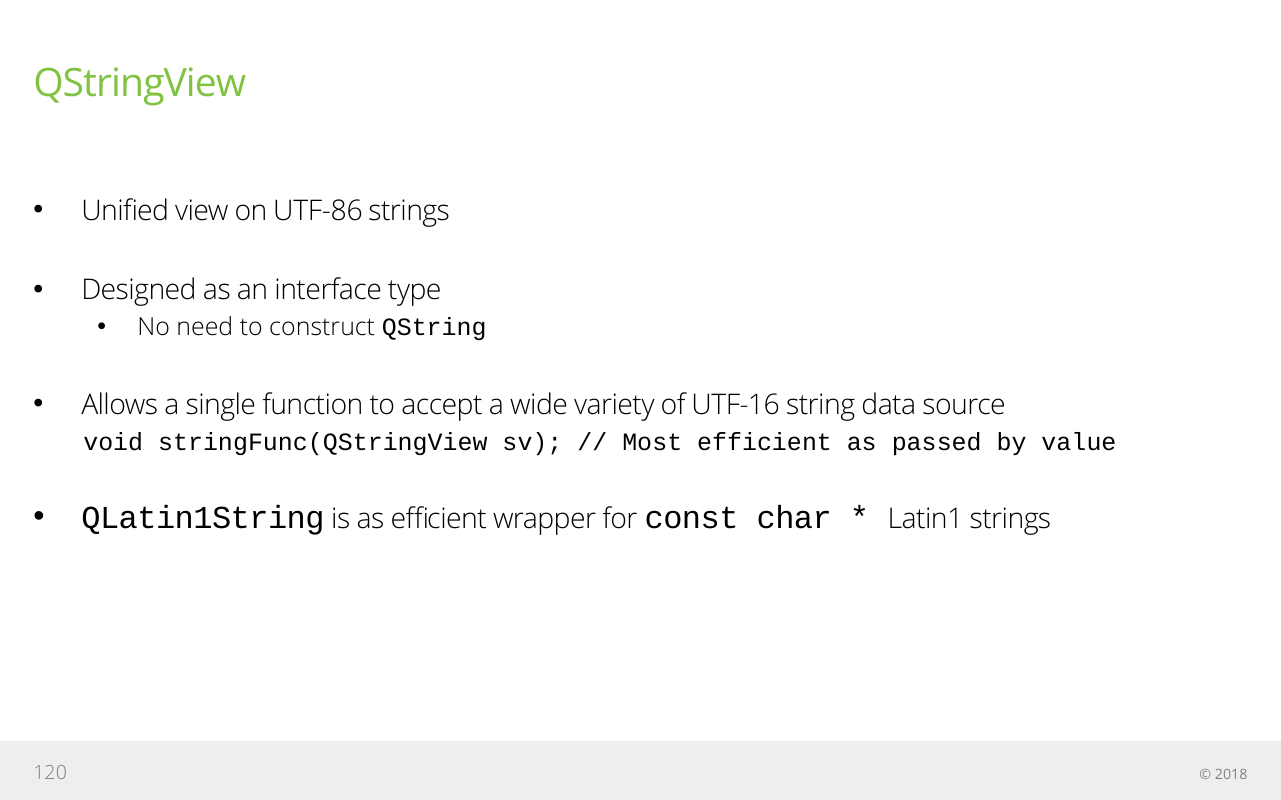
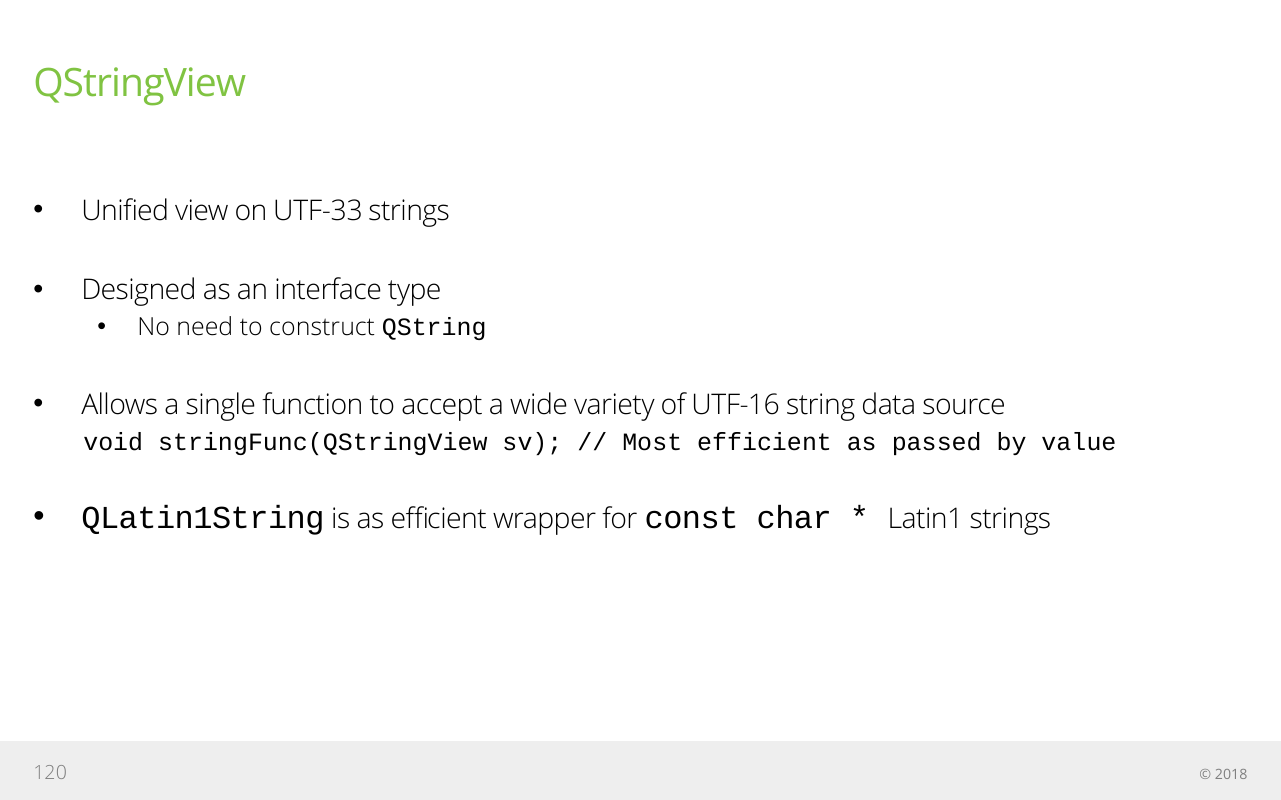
UTF-86: UTF-86 -> UTF-33
